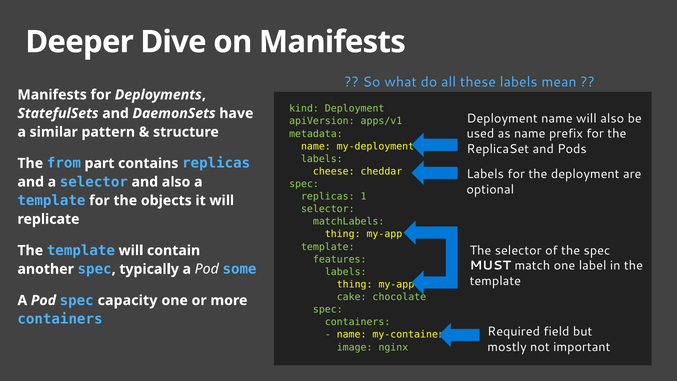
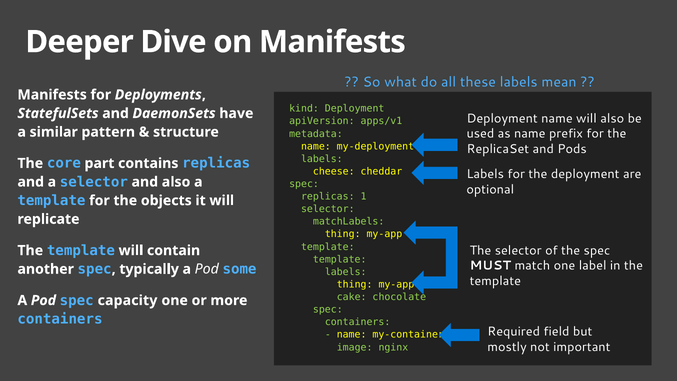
from: from -> core
features at (340, 259): features -> template
